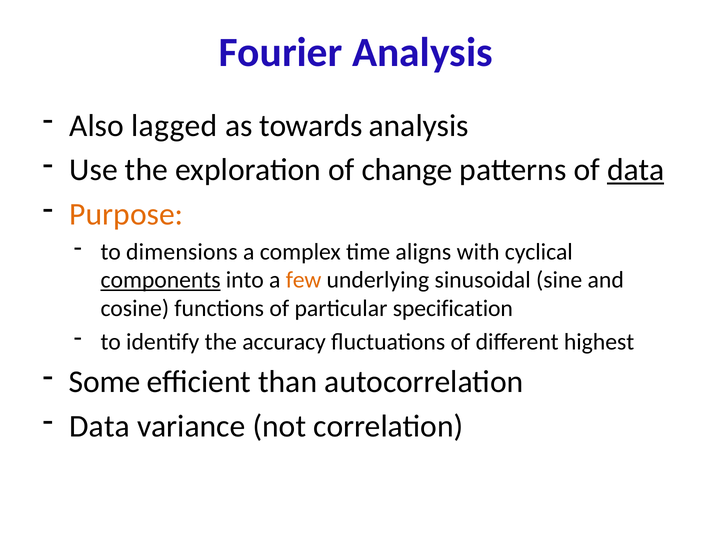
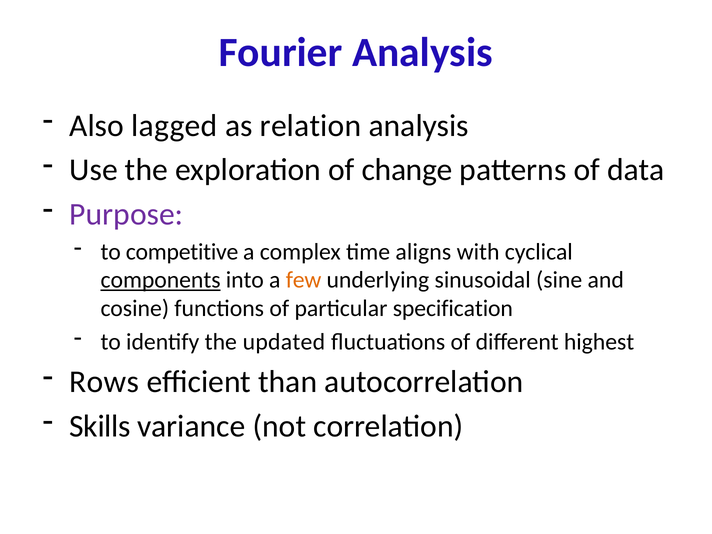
towards: towards -> relation
data at (636, 170) underline: present -> none
Purpose colour: orange -> purple
dimensions: dimensions -> competitive
accuracy: accuracy -> updated
Some: Some -> Rows
Data at (100, 426): Data -> Skills
